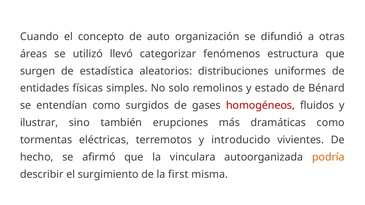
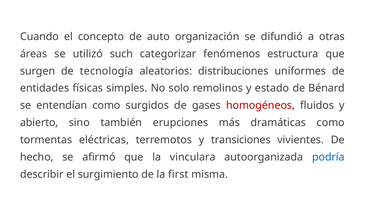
llevó: llevó -> such
estadística: estadística -> tecnología
ilustrar: ilustrar -> abierto
introducido: introducido -> transiciones
podría colour: orange -> blue
